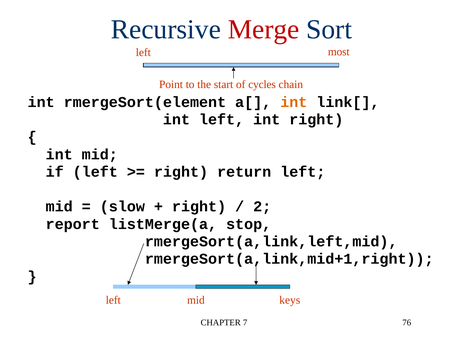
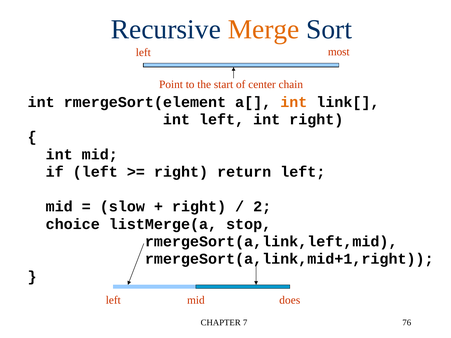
Merge colour: red -> orange
cycles: cycles -> center
report: report -> choice
keys: keys -> does
